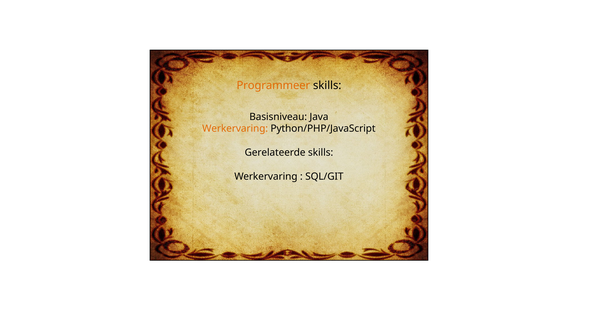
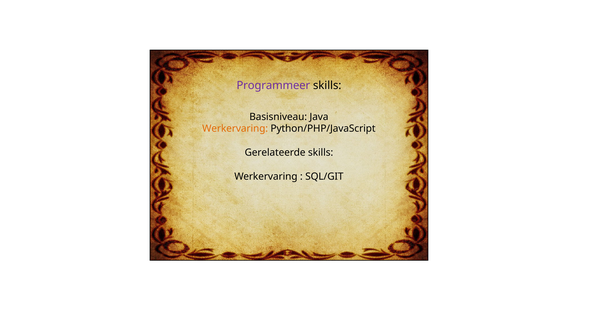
Programmeer colour: orange -> purple
